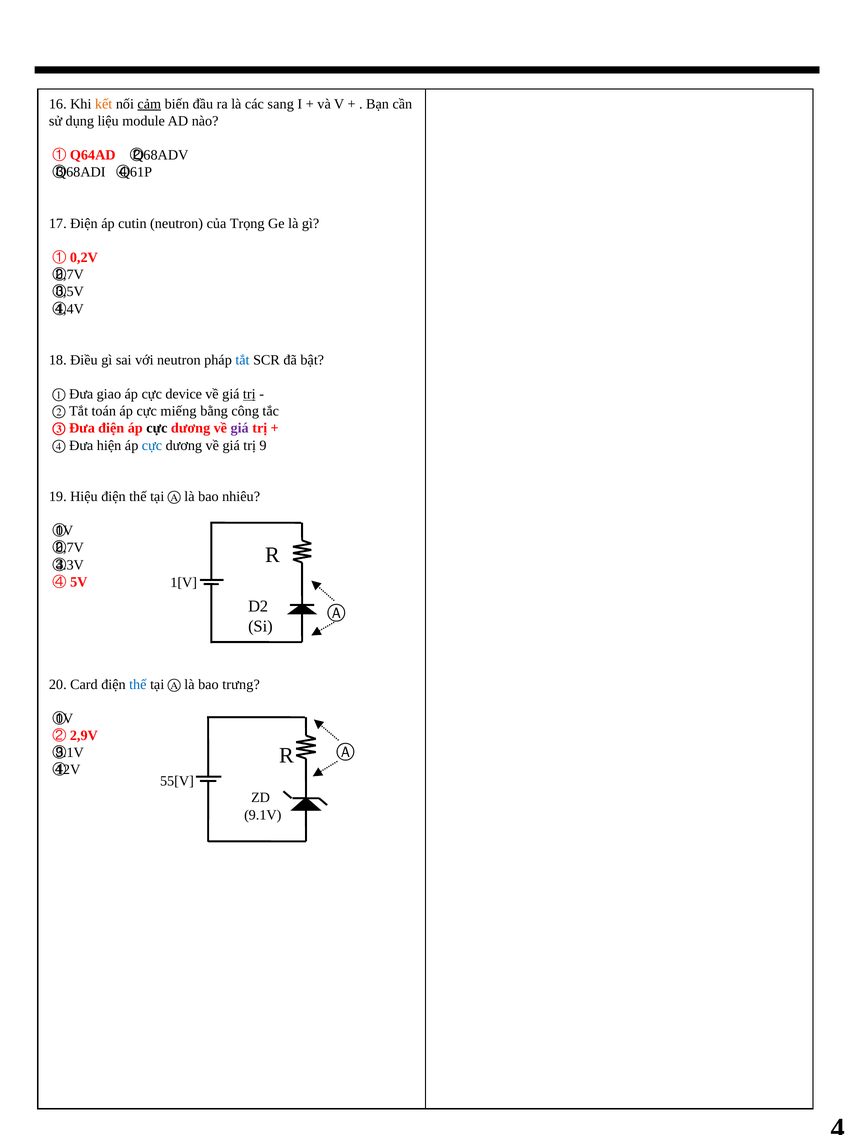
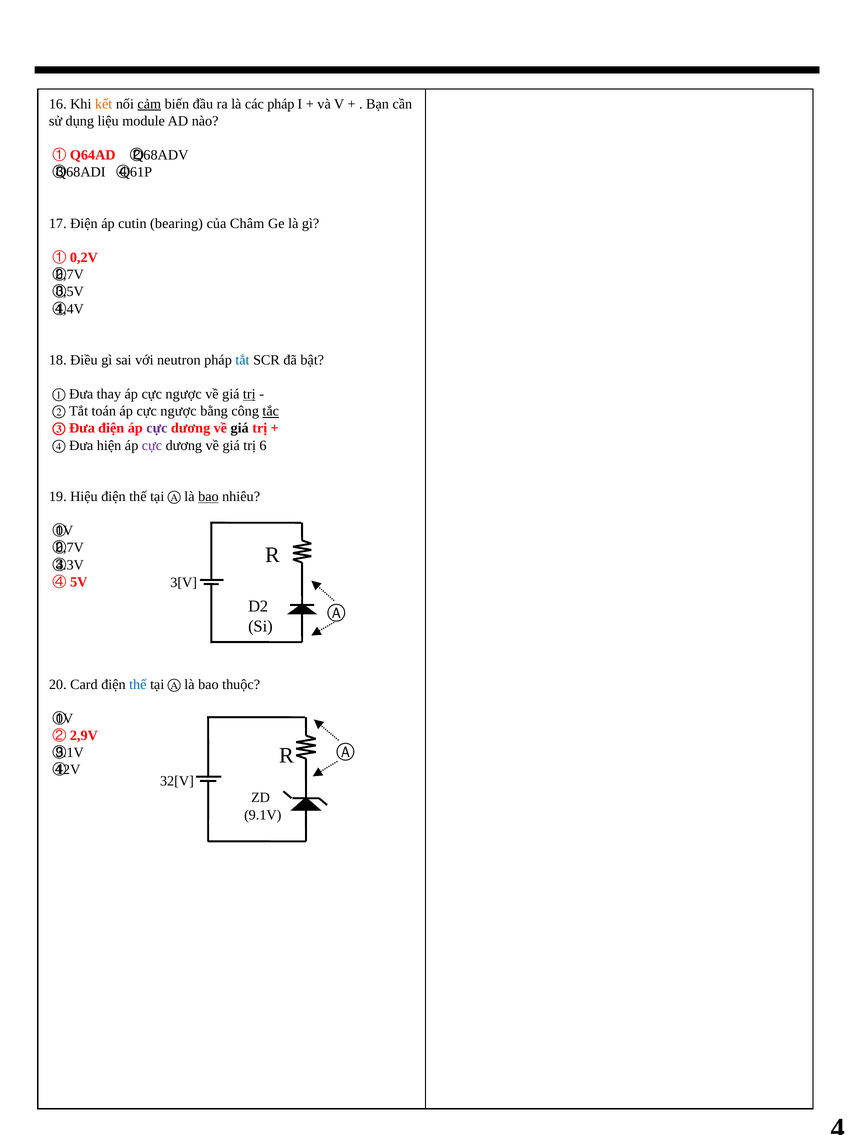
các sang: sang -> pháp
cutin neutron: neutron -> bearing
Trọng: Trọng -> Châm
giao: giao -> thay
device at (184, 394): device -> ngược
miếng at (179, 411): miếng -> ngược
tắc underline: none -> present
cực at (157, 428) colour: black -> purple
giá at (240, 428) colour: purple -> black
cực at (152, 445) colour: blue -> purple
9: 9 -> 6
bao at (208, 496) underline: none -> present
1[V: 1[V -> 3[V
trưng: trưng -> thuộc
55[V: 55[V -> 32[V
